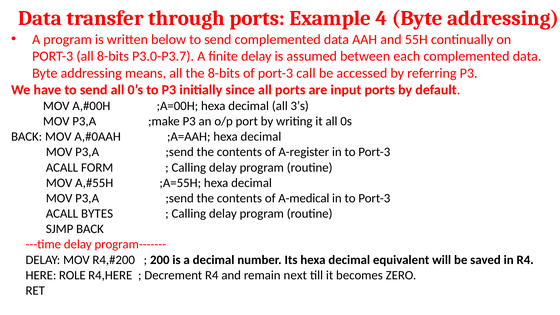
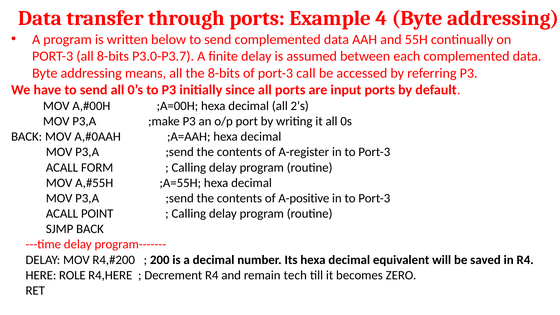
3’s: 3’s -> 2’s
A-medical: A-medical -> A-positive
BYTES: BYTES -> POINT
next: next -> tech
